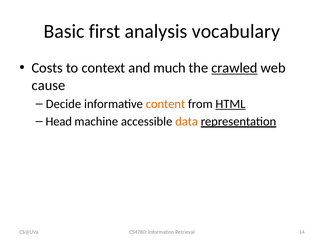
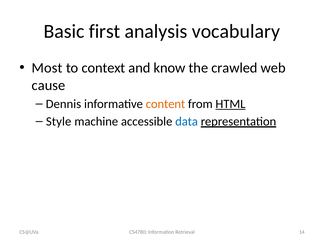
Costs: Costs -> Most
much: much -> know
crawled underline: present -> none
Decide: Decide -> Dennis
Head: Head -> Style
data colour: orange -> blue
